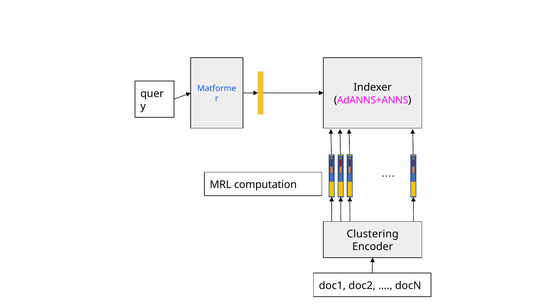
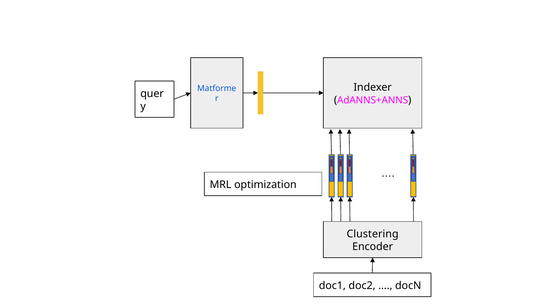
computation: computation -> optimization
